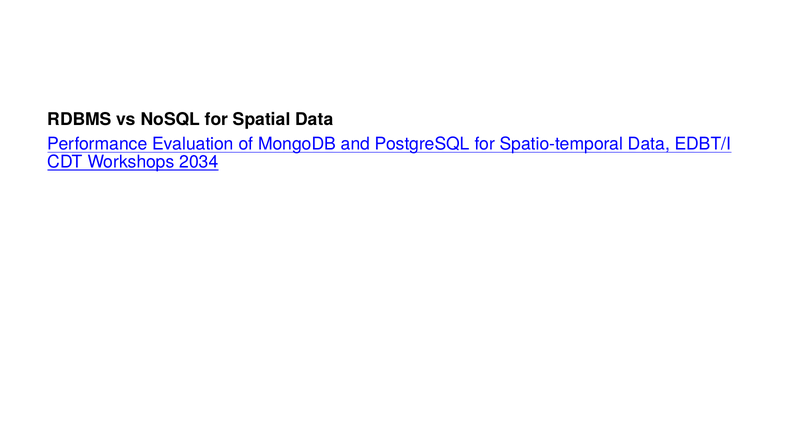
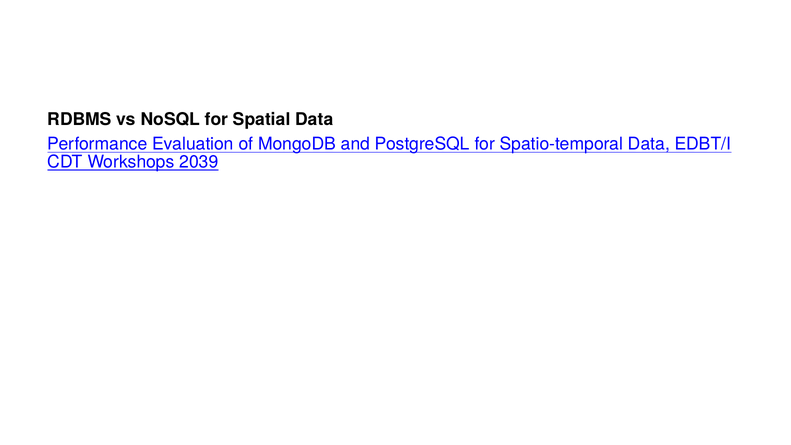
2034: 2034 -> 2039
